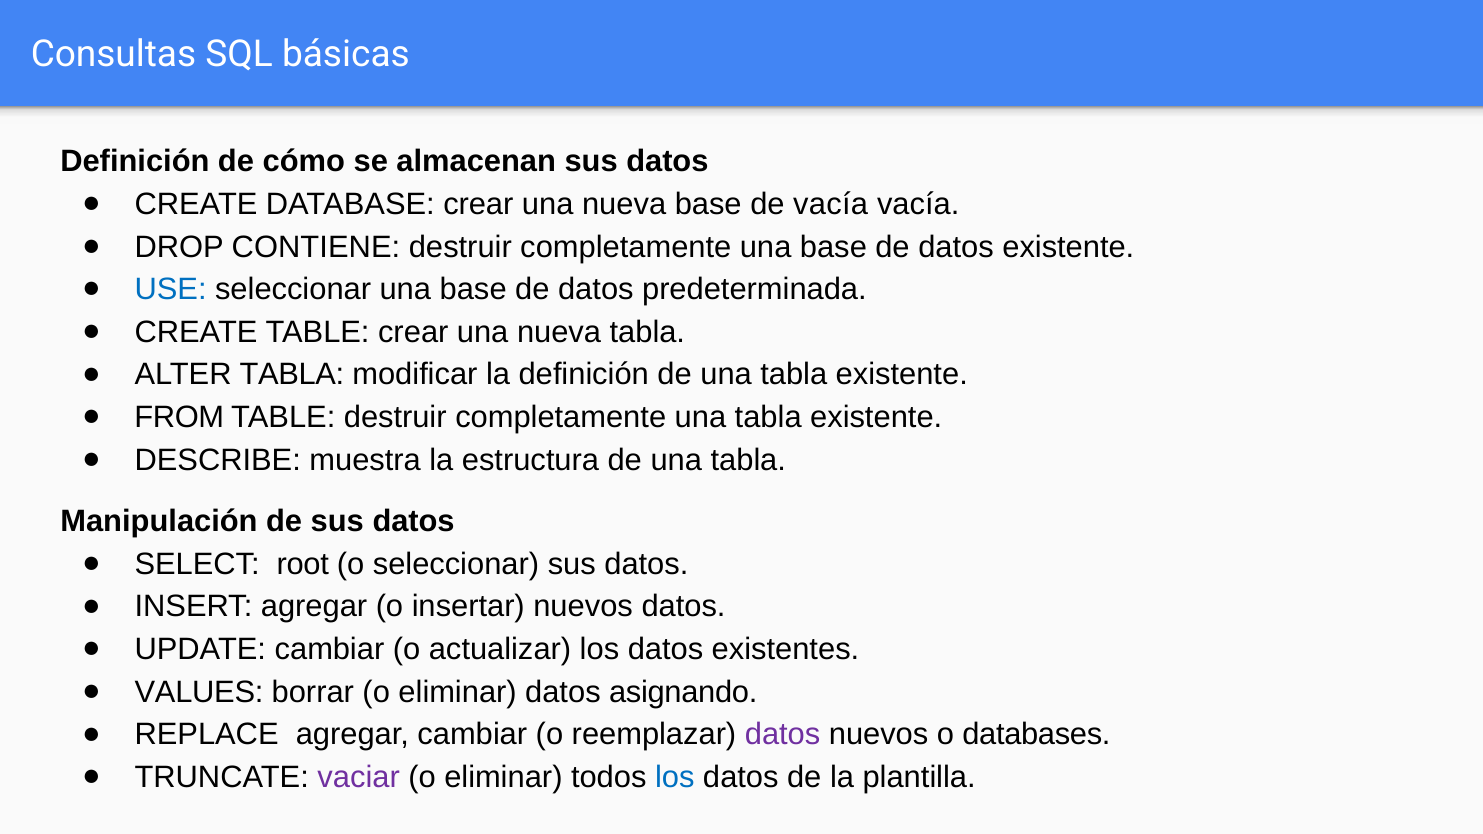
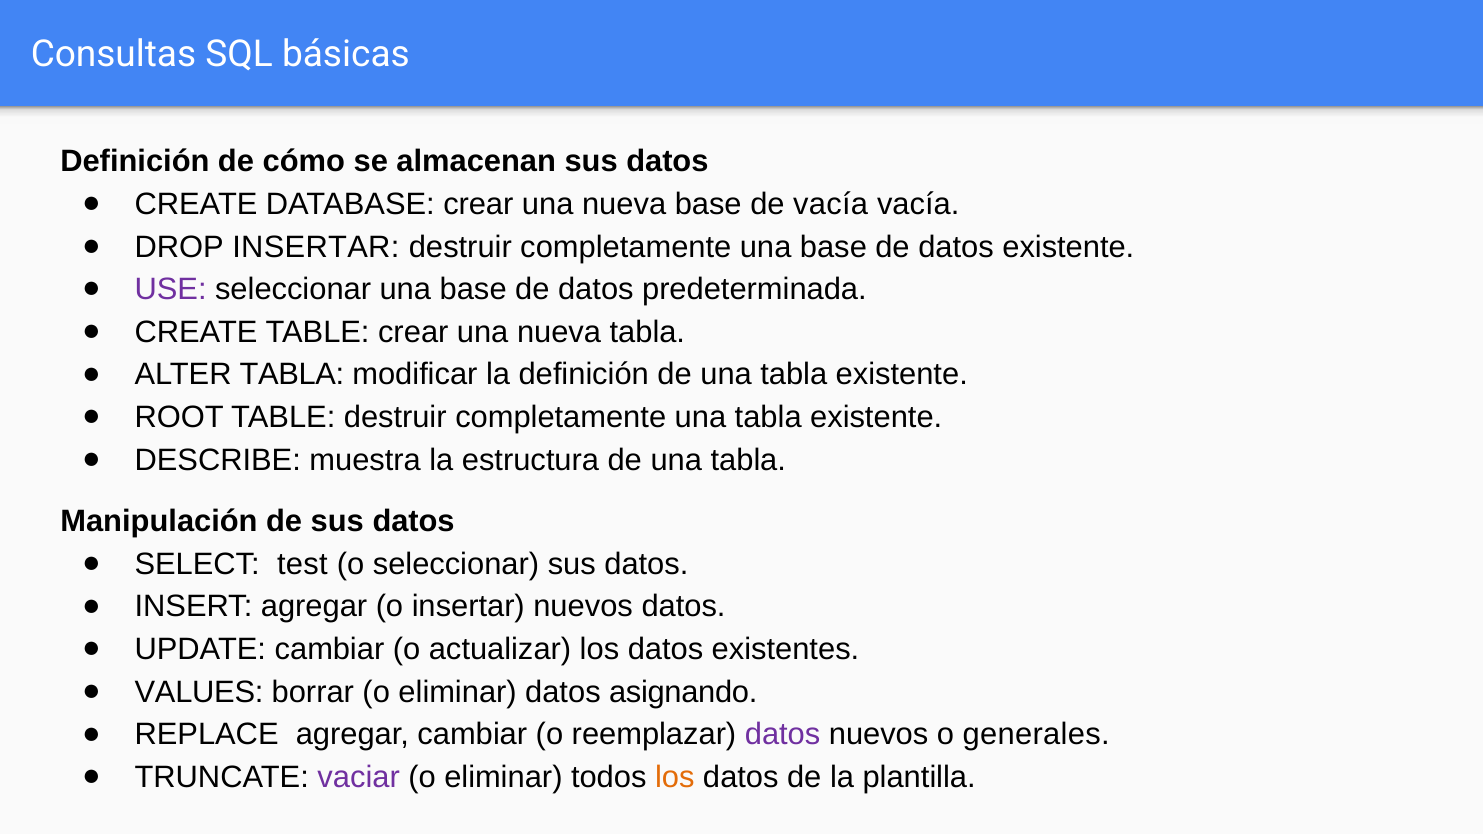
DROP CONTIENE: CONTIENE -> INSERTAR
USE colour: blue -> purple
FROM: FROM -> ROOT
root: root -> test
databases: databases -> generales
los at (675, 777) colour: blue -> orange
